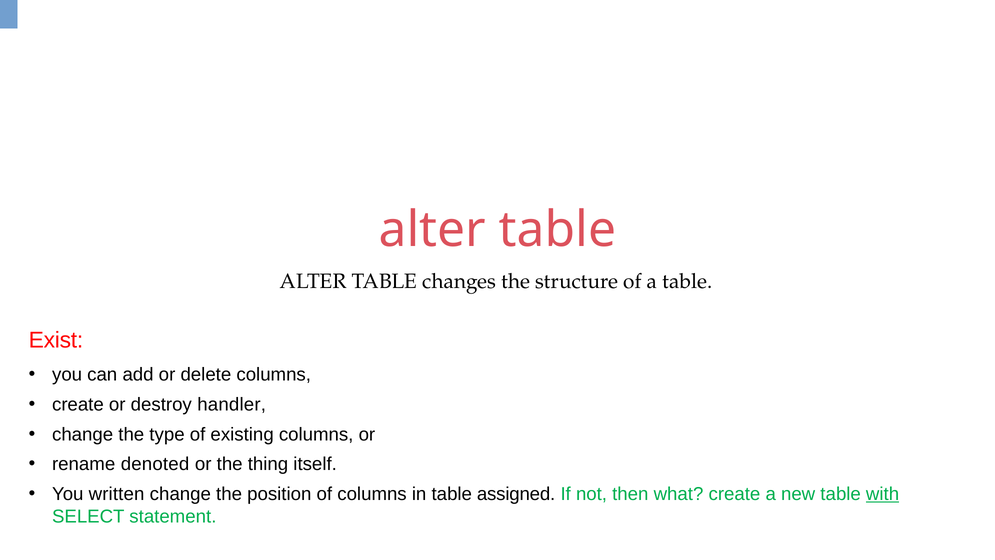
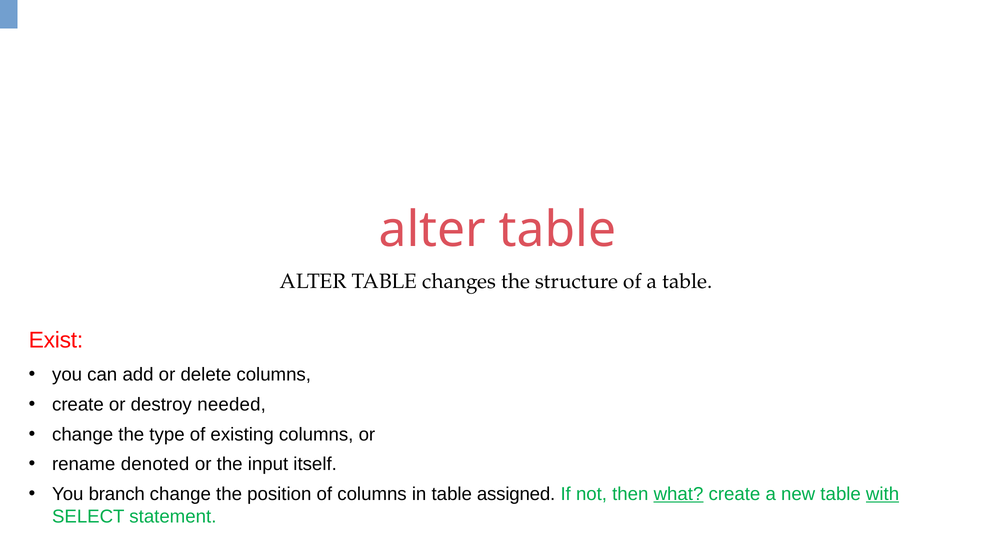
handler: handler -> needed
thing: thing -> input
written: written -> branch
what underline: none -> present
